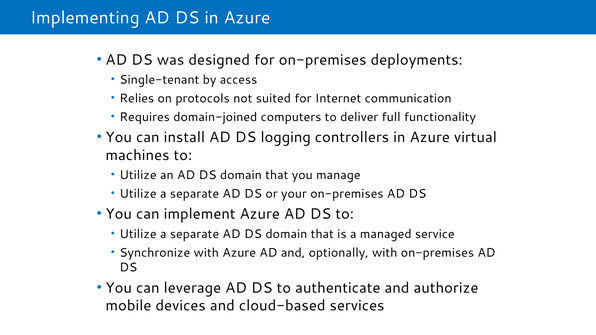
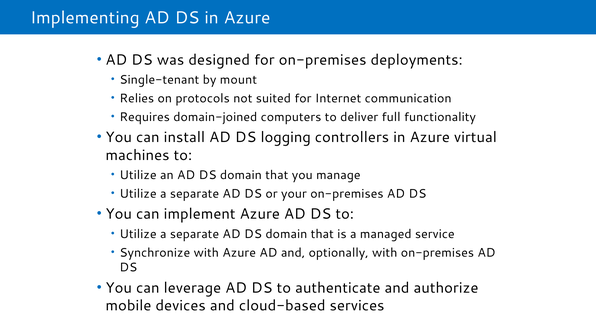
access: access -> mount
